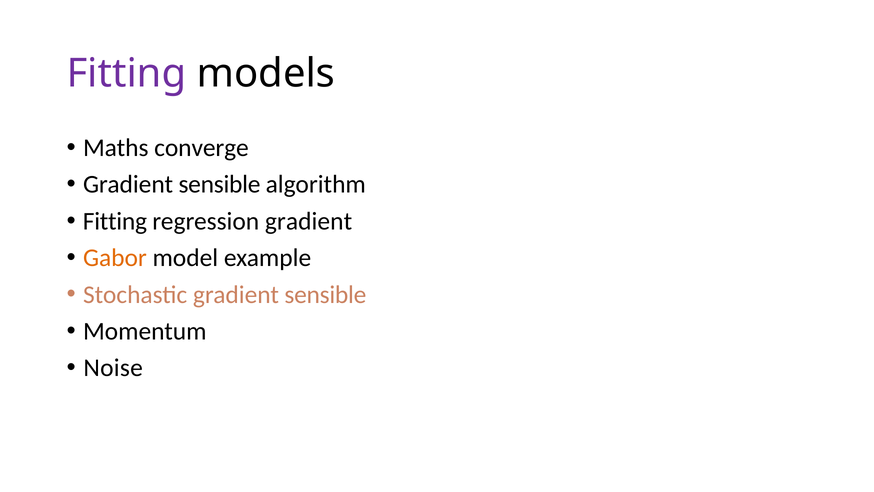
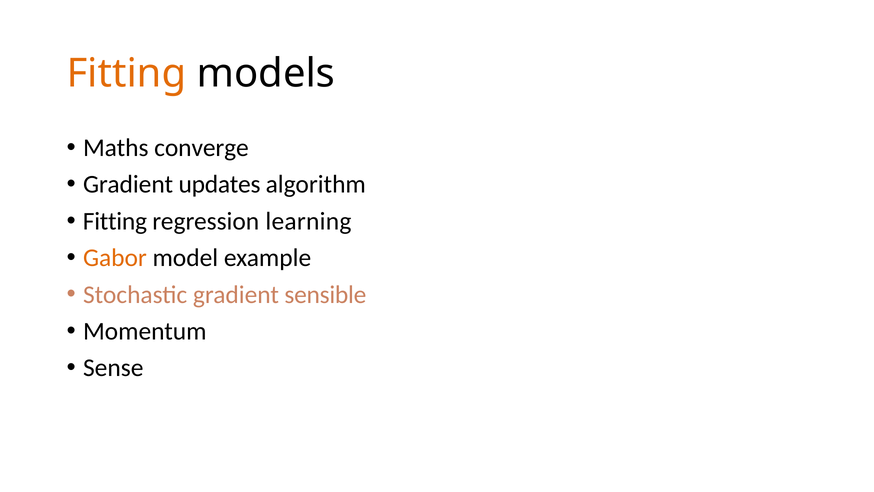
Fitting at (126, 73) colour: purple -> orange
sensible at (220, 184): sensible -> updates
regression gradient: gradient -> learning
Noise: Noise -> Sense
